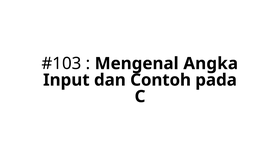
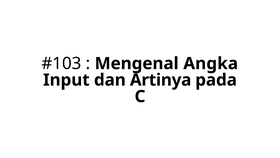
Contoh: Contoh -> Artinya
